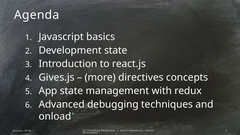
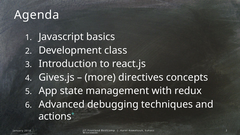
Development state: state -> class
onload: onload -> actions
